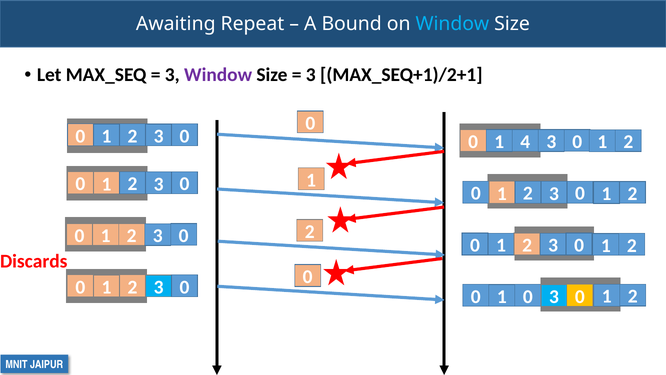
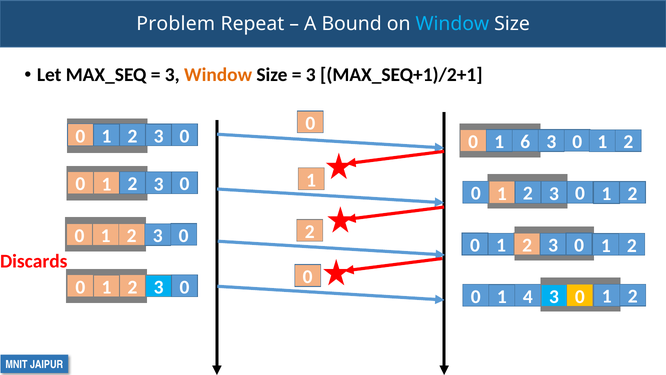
Awaiting: Awaiting -> Problem
Window at (218, 75) colour: purple -> orange
4: 4 -> 6
1 0: 0 -> 4
